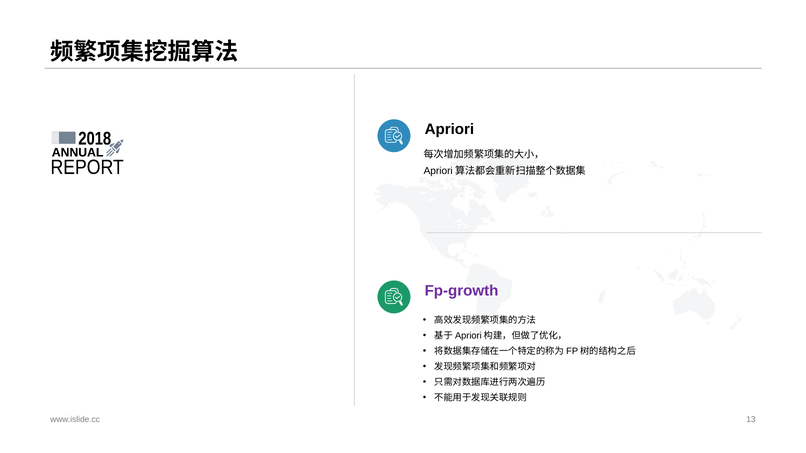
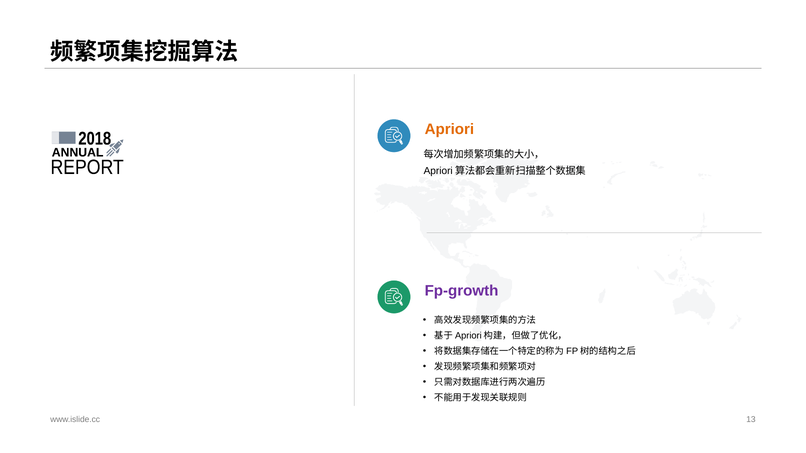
Apriori colour: black -> orange
